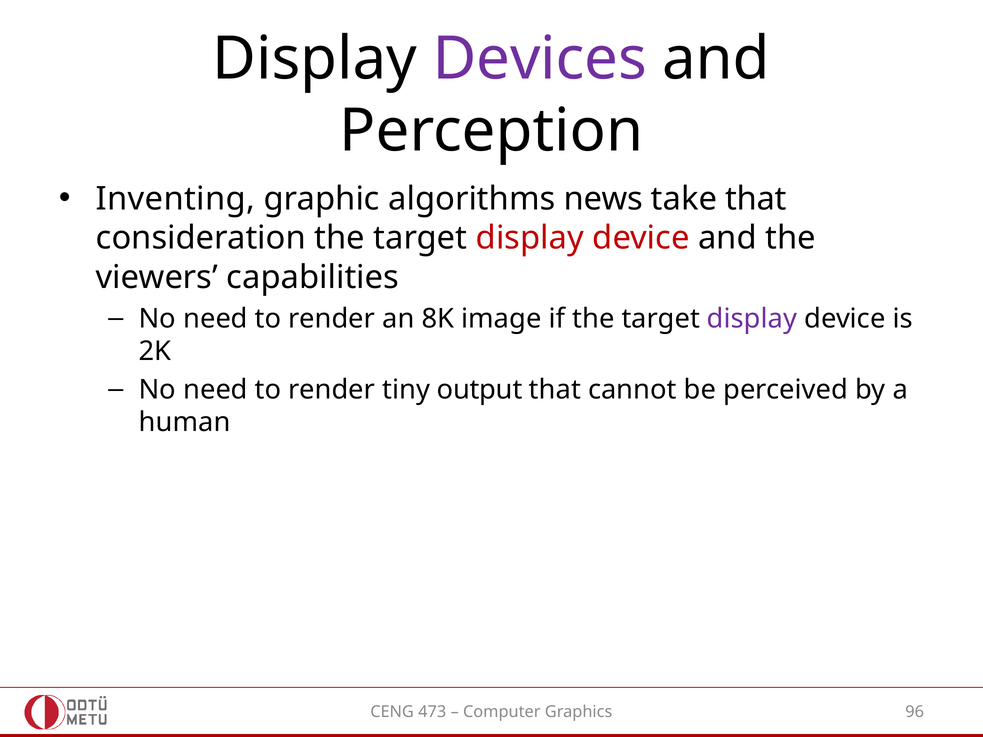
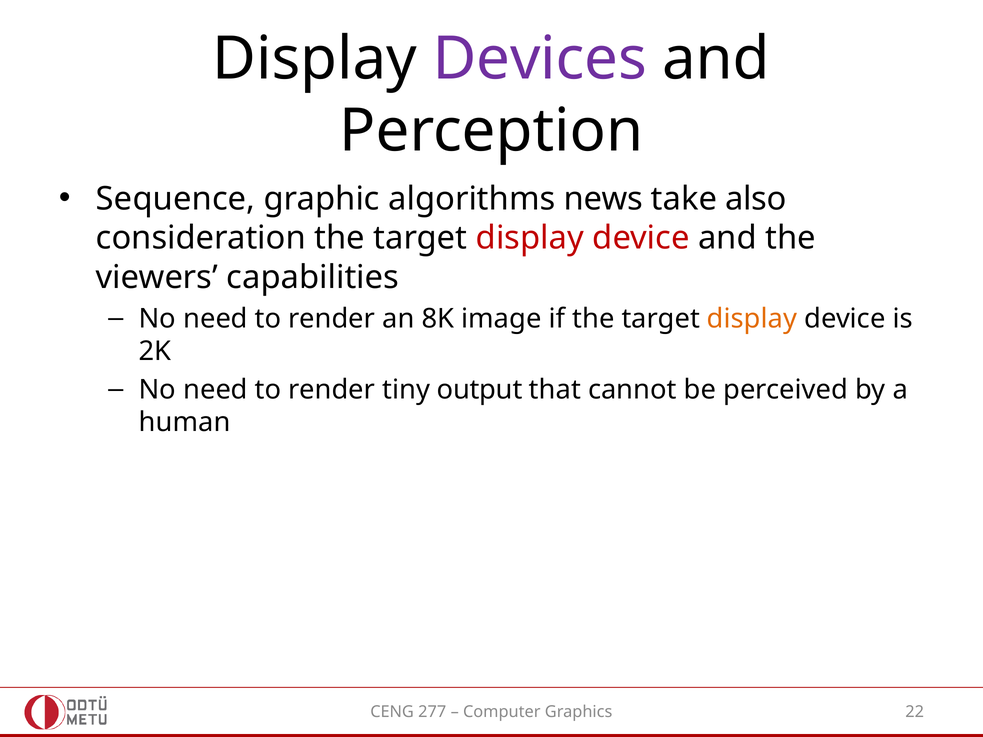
Inventing: Inventing -> Sequence
take that: that -> also
display at (752, 319) colour: purple -> orange
473: 473 -> 277
96: 96 -> 22
